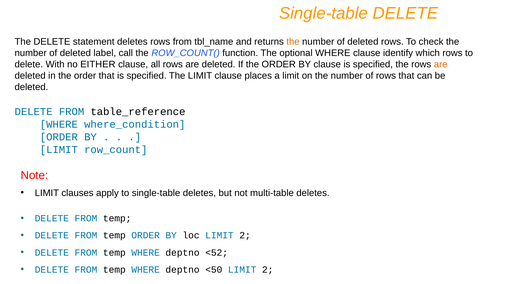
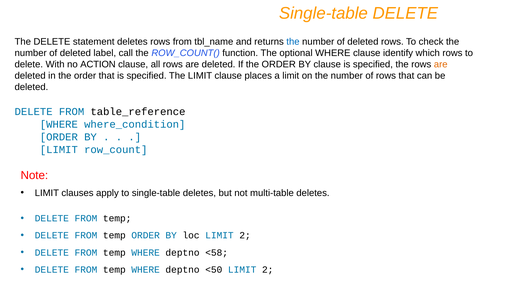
the at (293, 42) colour: orange -> blue
EITHER: EITHER -> ACTION
<52: <52 -> <58
